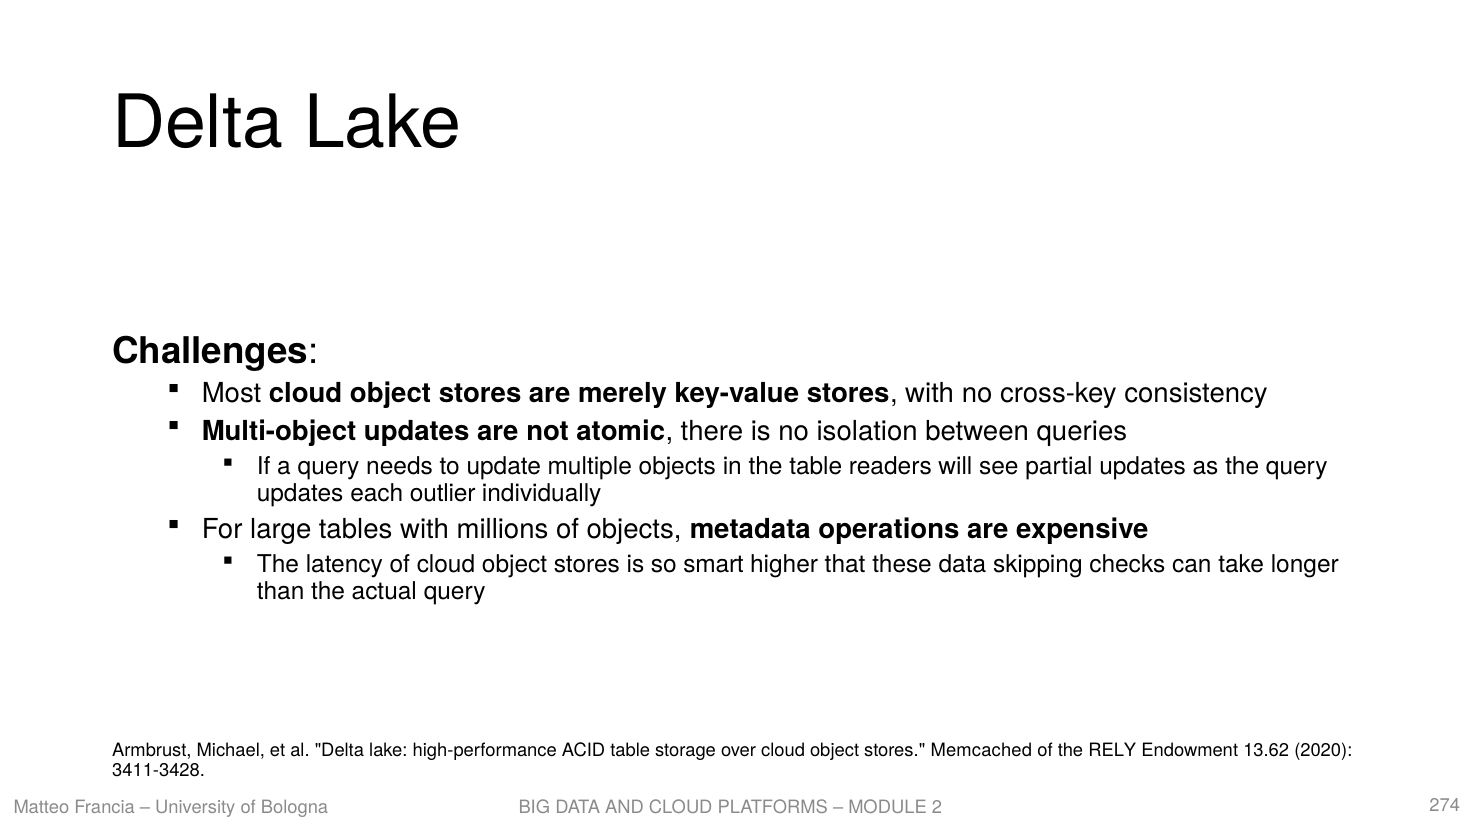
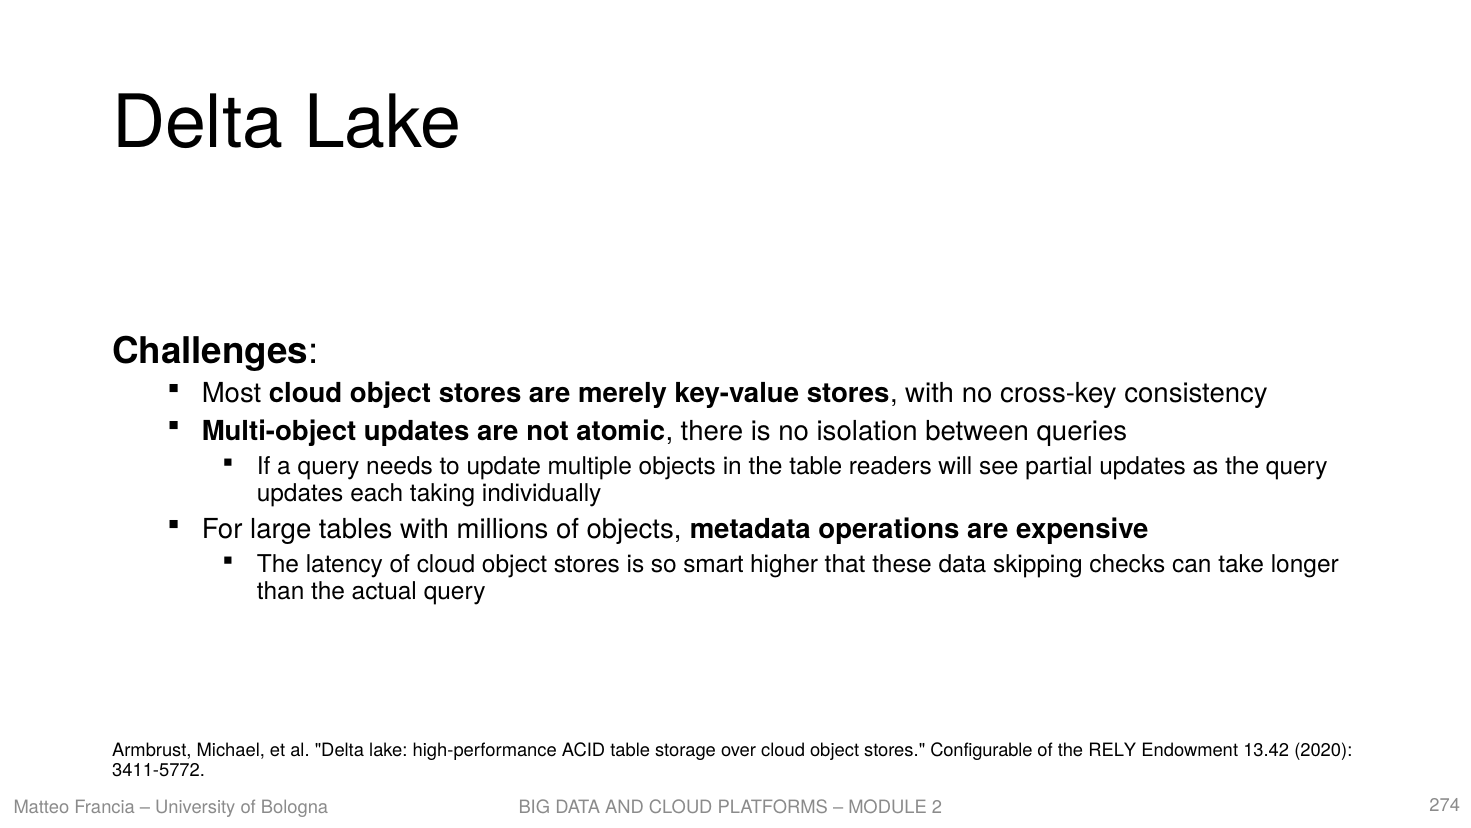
outlier: outlier -> taking
Memcached: Memcached -> Configurable
13.62: 13.62 -> 13.42
3411-3428: 3411-3428 -> 3411-5772
